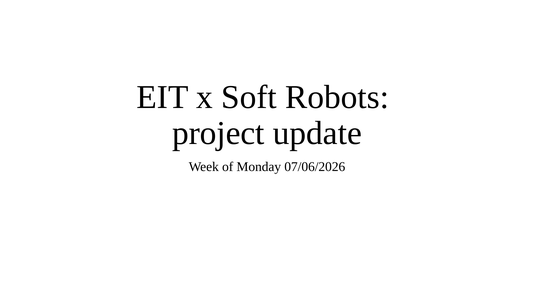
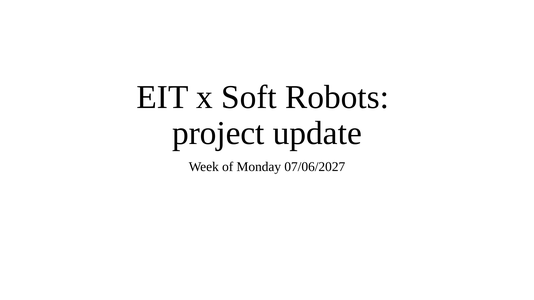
07/06/2026: 07/06/2026 -> 07/06/2027
